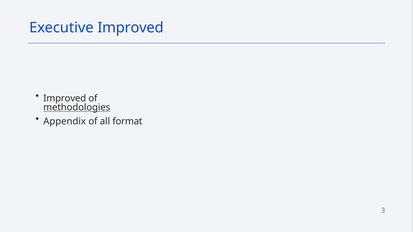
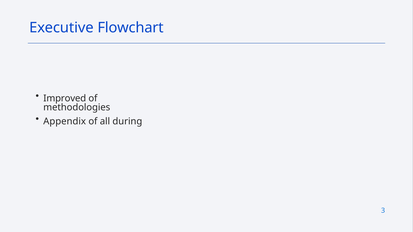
Executive Improved: Improved -> Flowchart
methodologies underline: present -> none
format: format -> during
